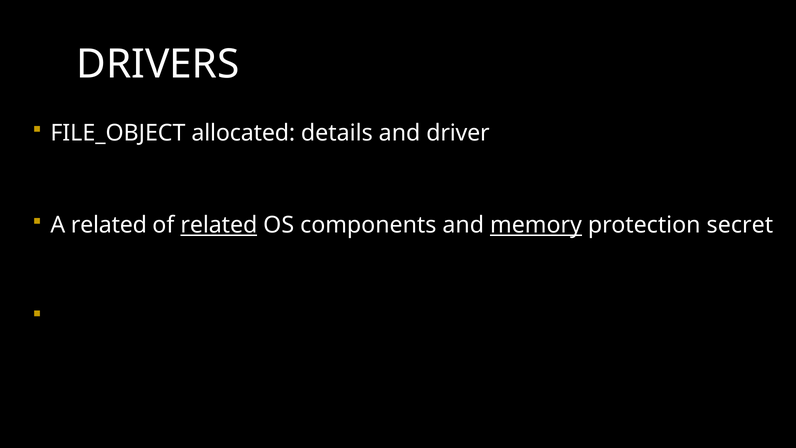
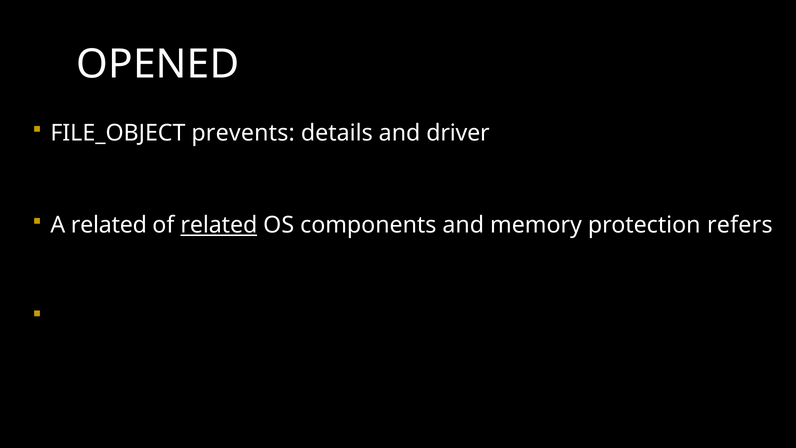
DRIVERS: DRIVERS -> OPENED
allocated: allocated -> prevents
memory underline: present -> none
secret: secret -> refers
